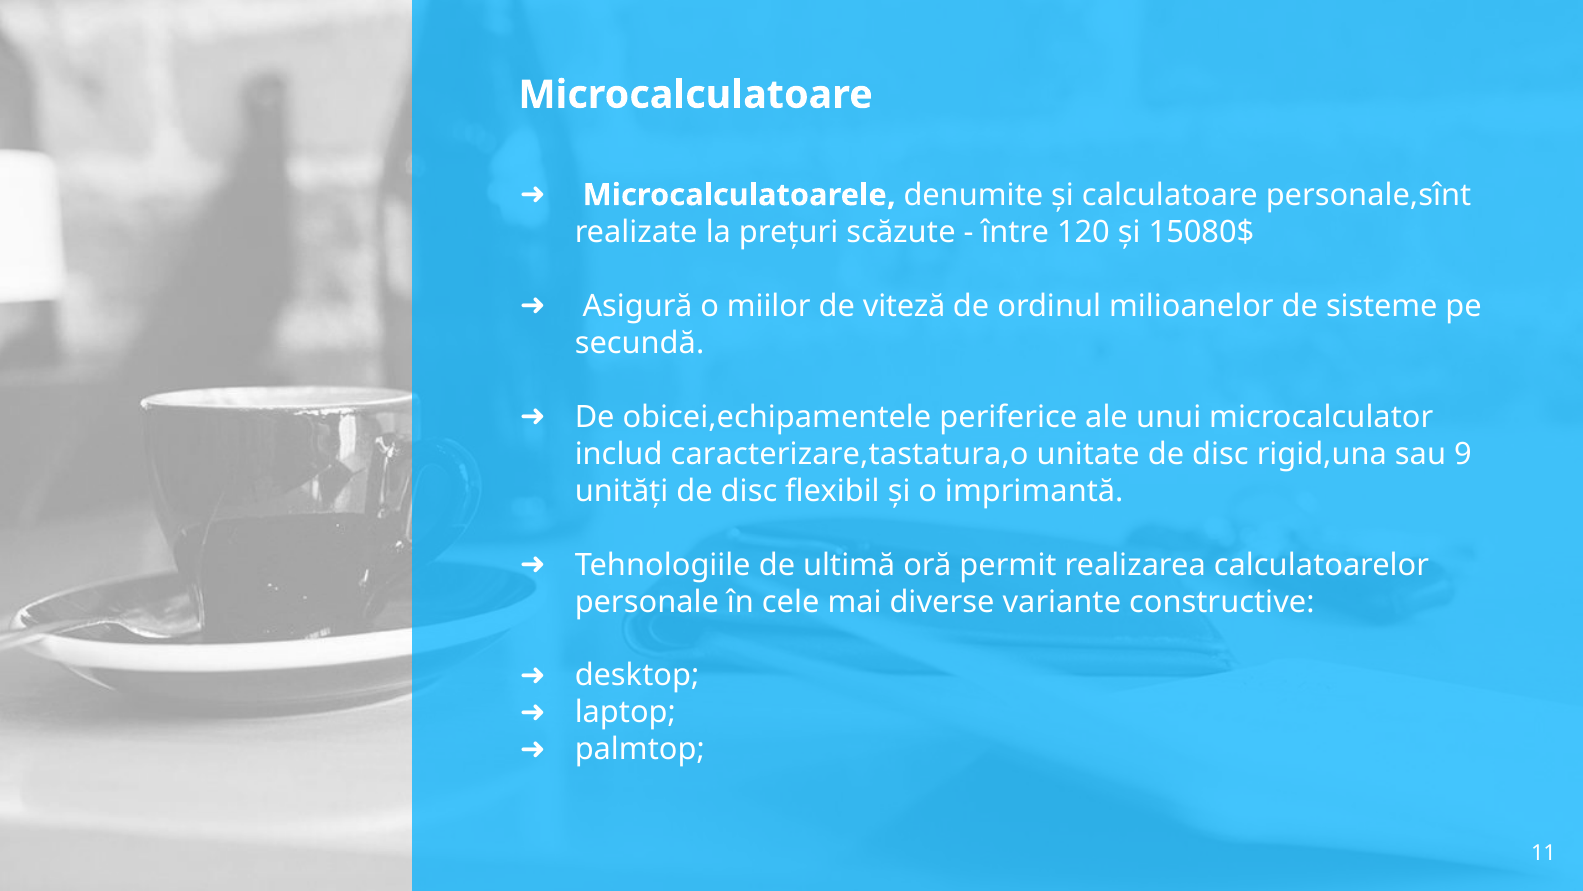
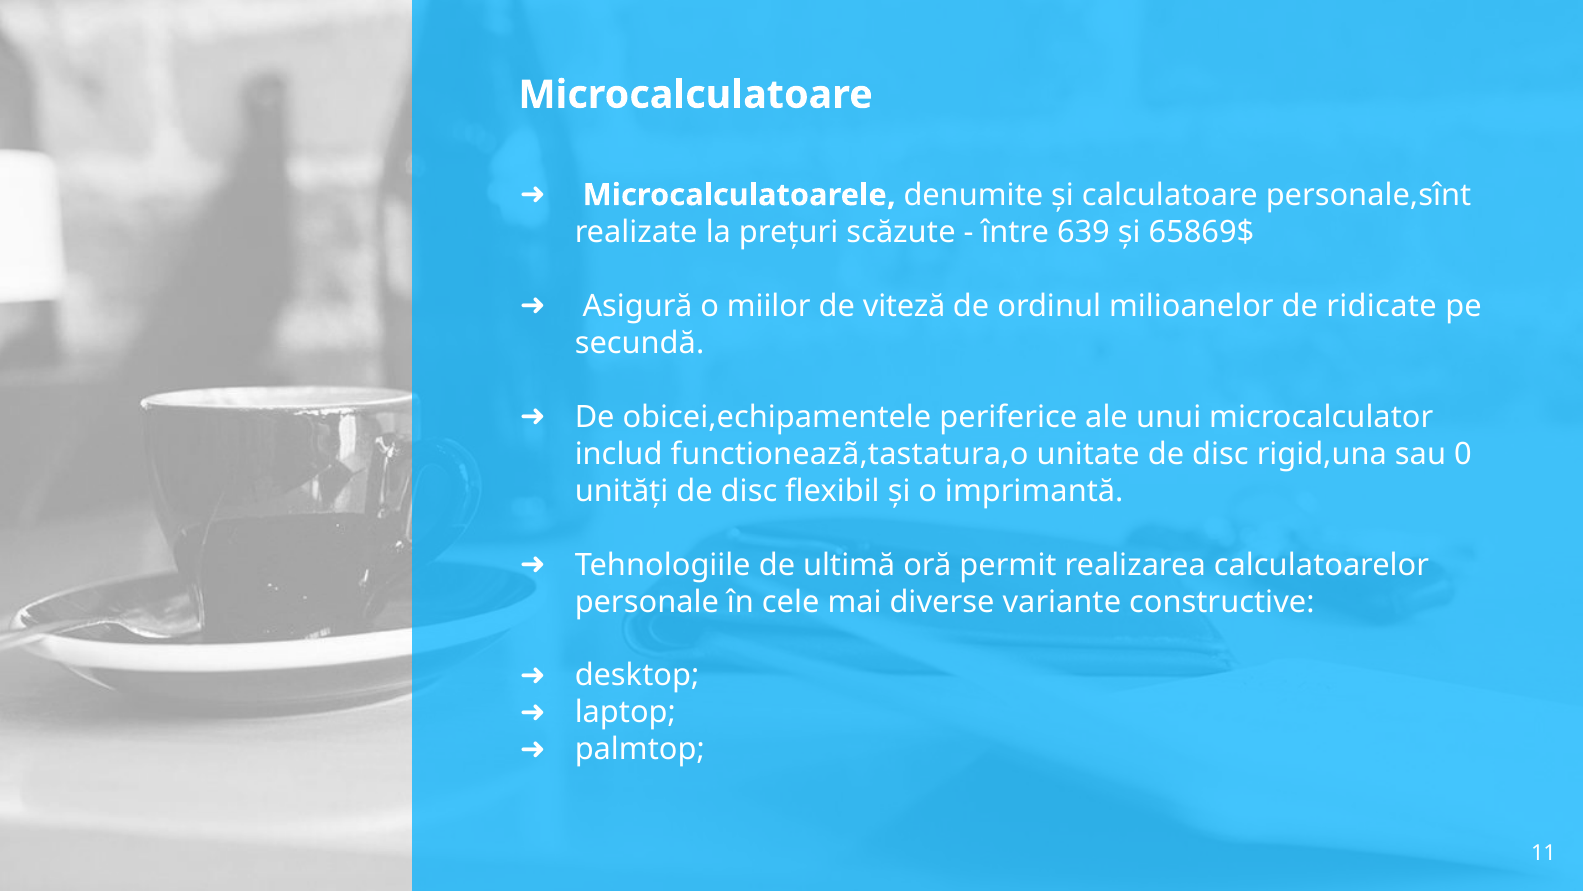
120: 120 -> 639
15080$: 15080$ -> 65869$
sisteme: sisteme -> ridicate
caracterizare,tastatura,o: caracterizare,tastatura,o -> functioneazã,tastatura,o
9: 9 -> 0
